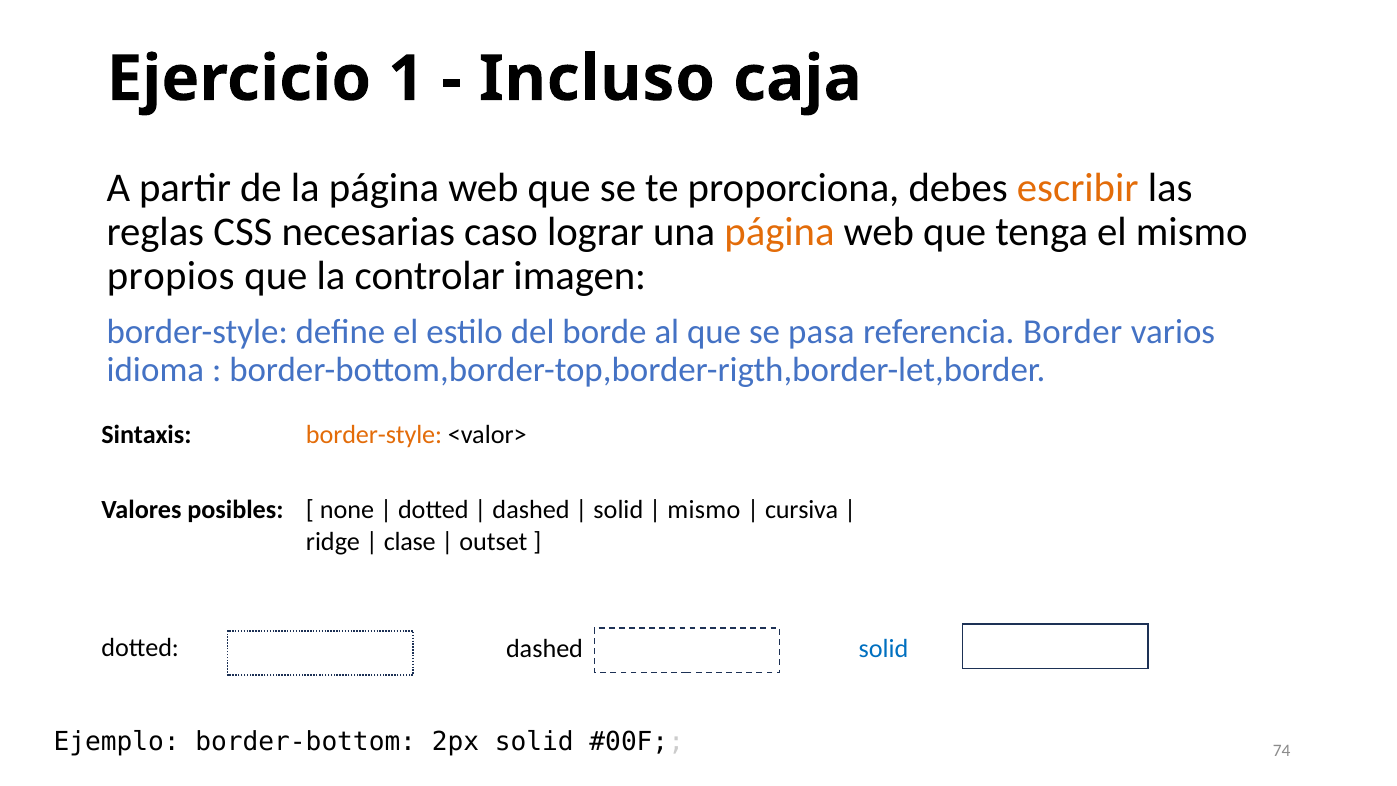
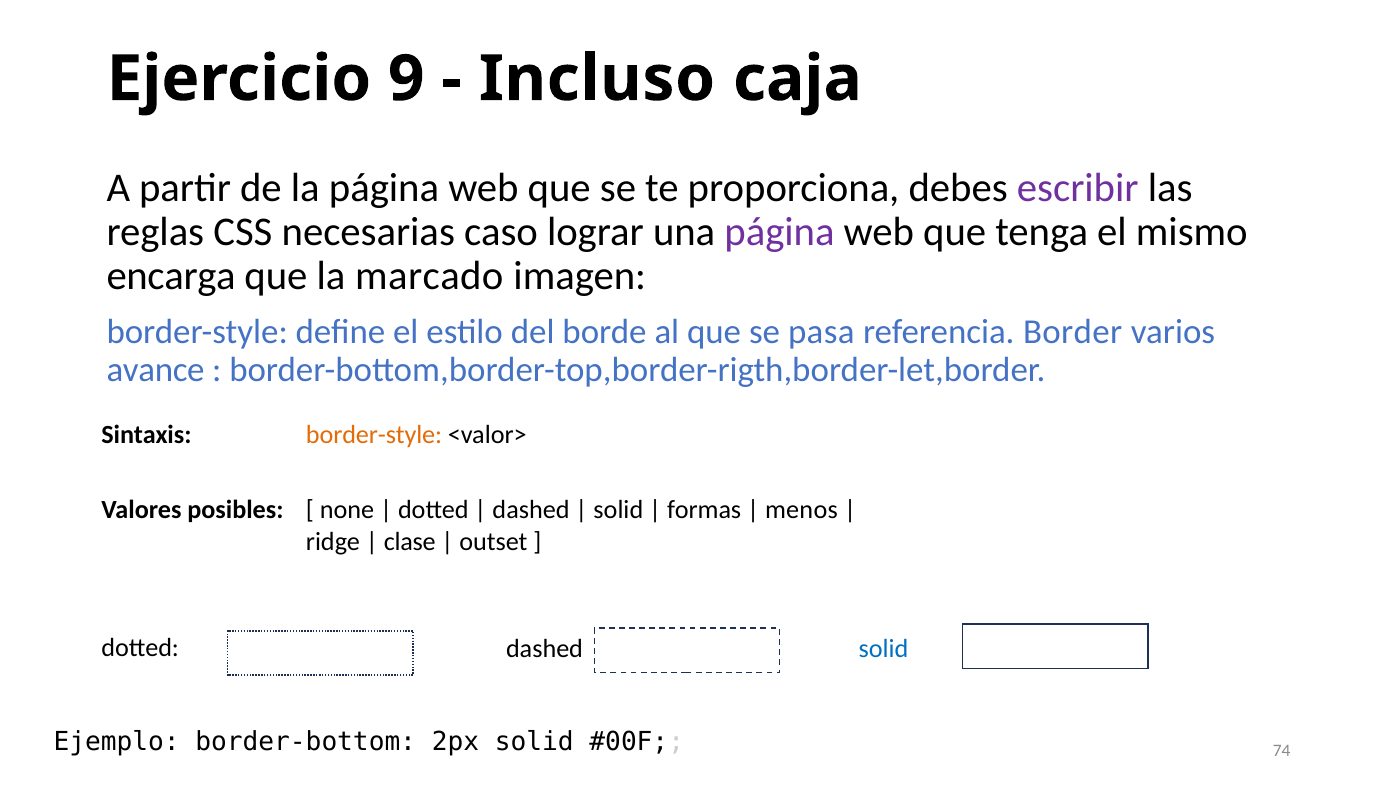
1: 1 -> 9
escribir colour: orange -> purple
página at (779, 232) colour: orange -> purple
propios: propios -> encarga
controlar: controlar -> marcado
idioma: idioma -> avance
mismo at (704, 509): mismo -> formas
cursiva: cursiva -> menos
